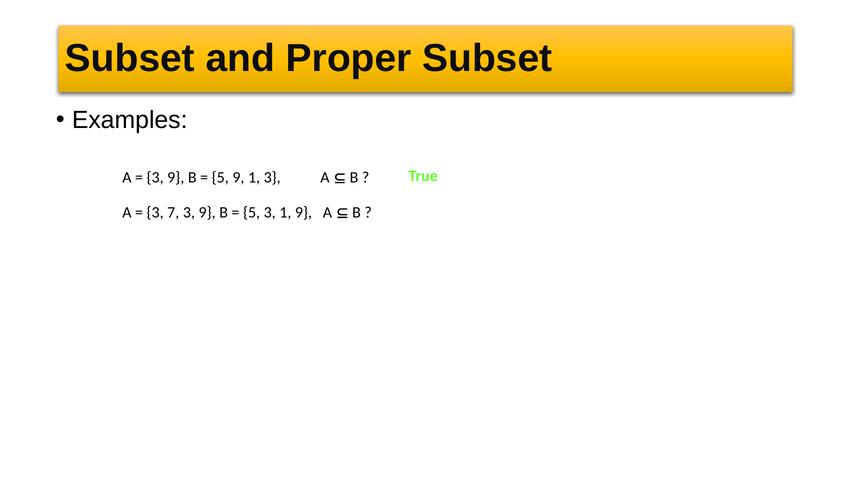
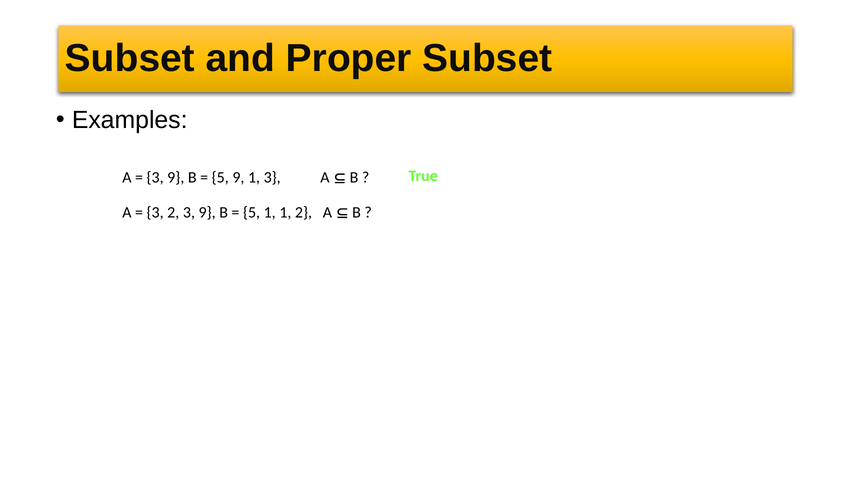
3 7: 7 -> 2
5 3: 3 -> 1
1 9: 9 -> 2
